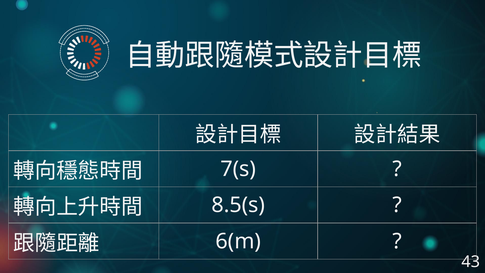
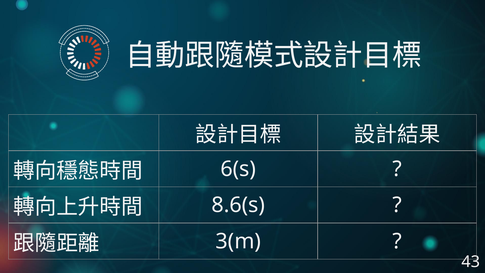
7(s: 7(s -> 6(s
8.5(s: 8.5(s -> 8.6(s
6(m: 6(m -> 3(m
